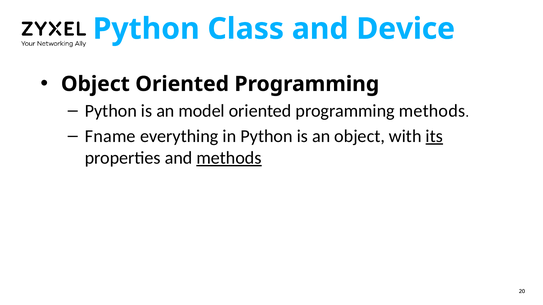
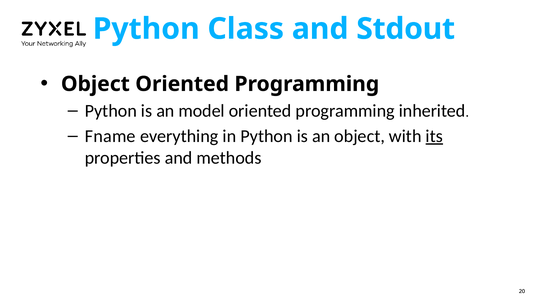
Device: Device -> Stdout
programming methods: methods -> inherited
methods at (229, 158) underline: present -> none
